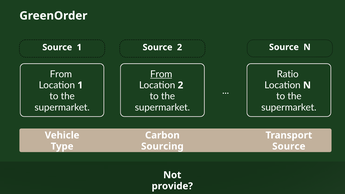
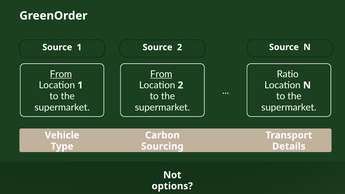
From at (61, 74) underline: none -> present
Source at (289, 146): Source -> Details
provide: provide -> options
